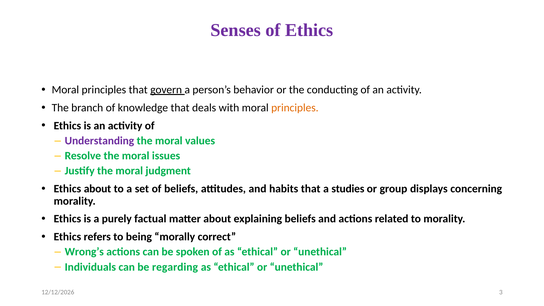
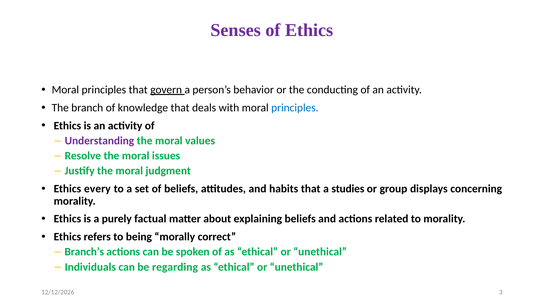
principles at (295, 108) colour: orange -> blue
Ethics about: about -> every
Wrong’s: Wrong’s -> Branch’s
